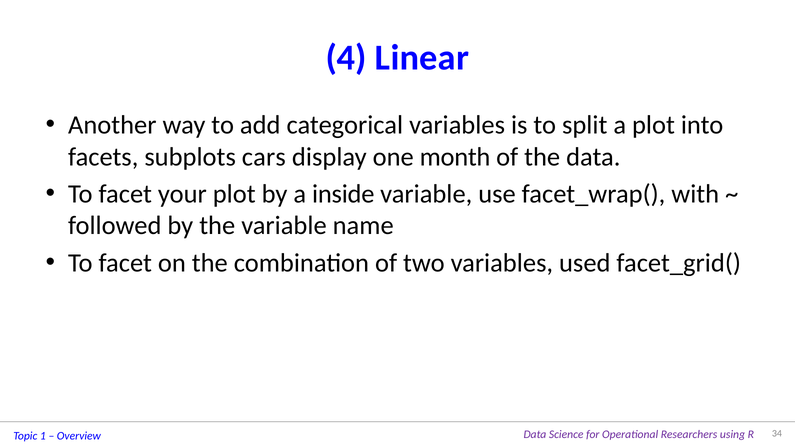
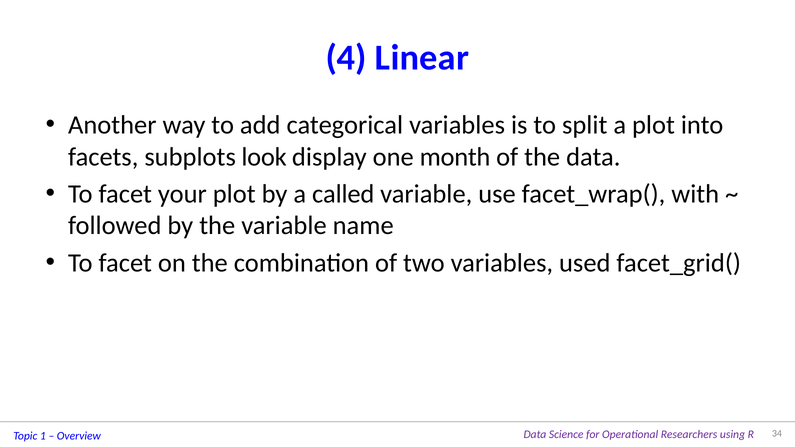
cars: cars -> look
inside: inside -> called
